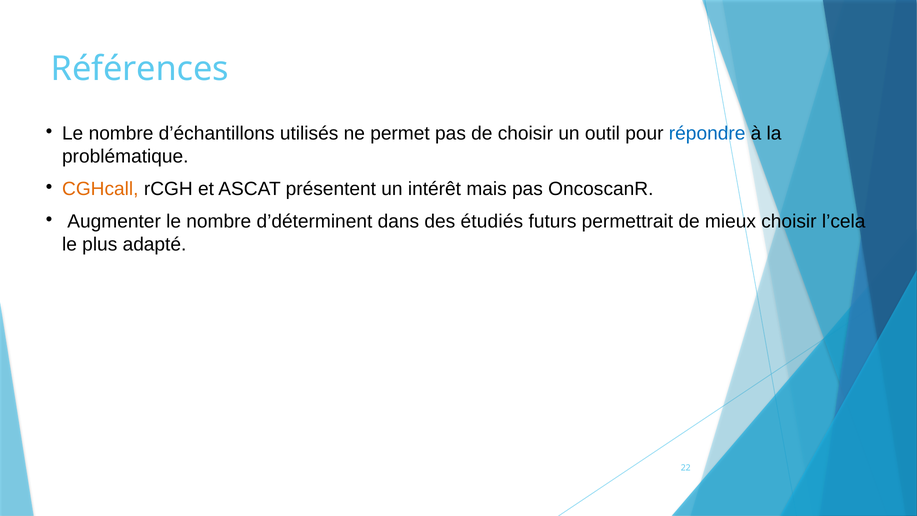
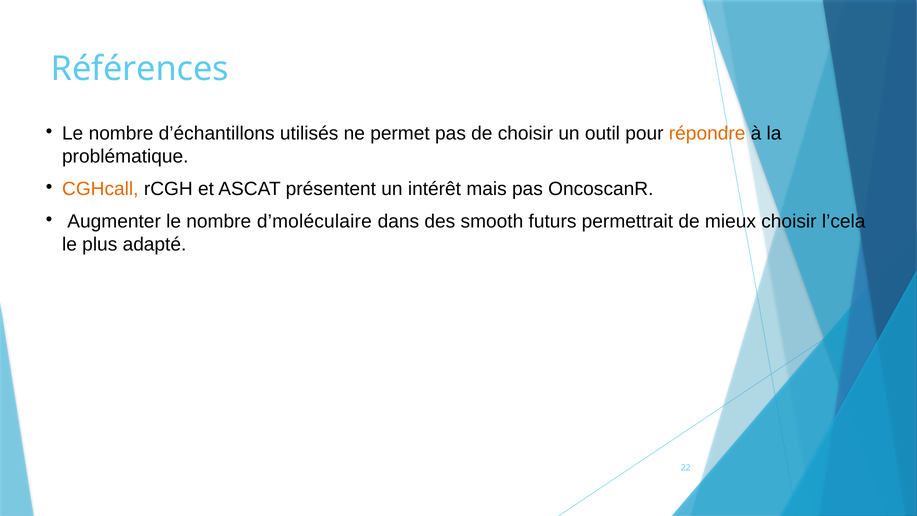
répondre colour: blue -> orange
d’déterminent: d’déterminent -> d’moléculaire
étudiés: étudiés -> smooth
